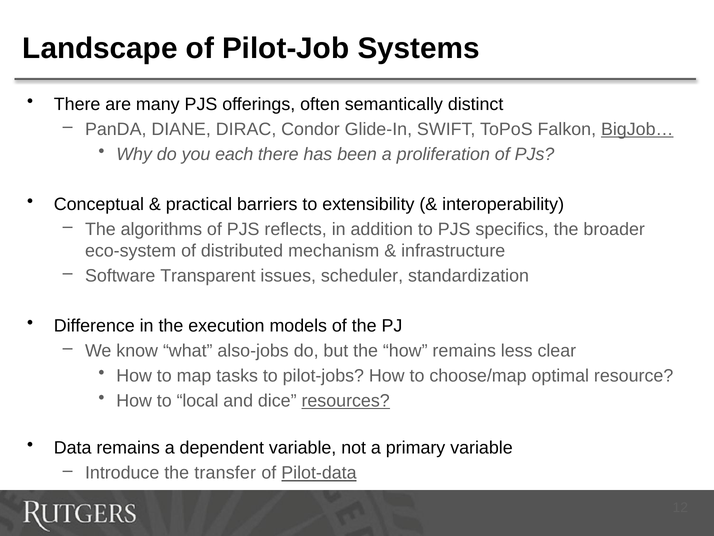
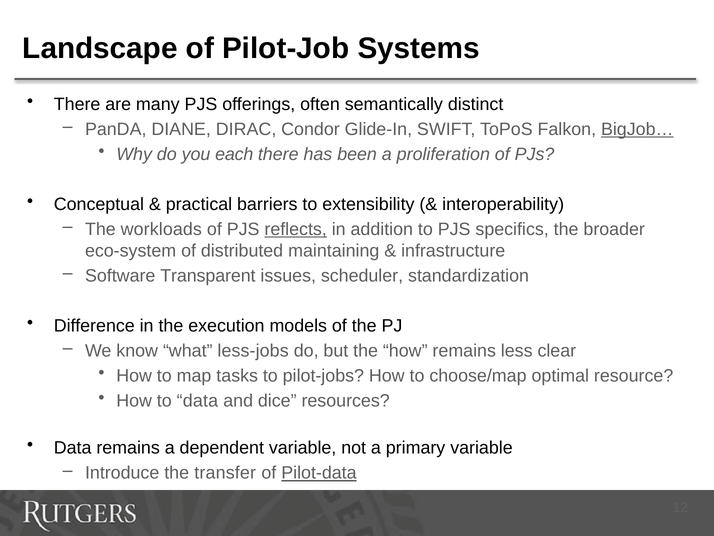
algorithms: algorithms -> workloads
reflects underline: none -> present
mechanism: mechanism -> maintaining
also-jobs: also-jobs -> less-jobs
to local: local -> data
resources underline: present -> none
